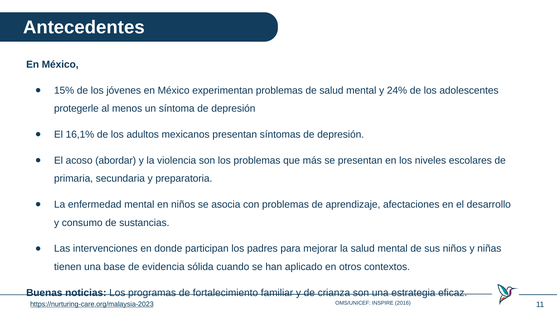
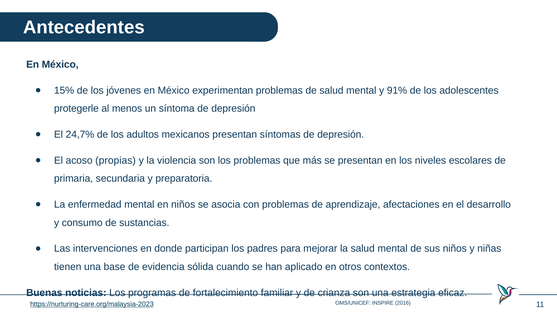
24%: 24% -> 91%
16,1%: 16,1% -> 24,7%
abordar: abordar -> propias
